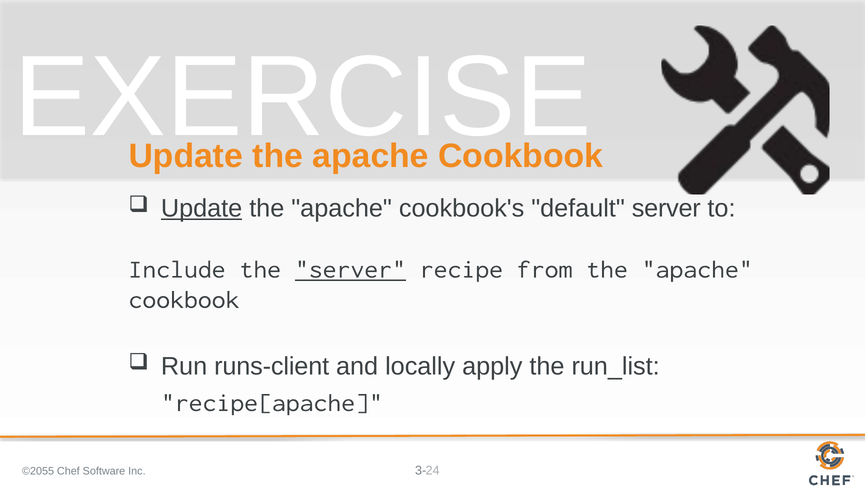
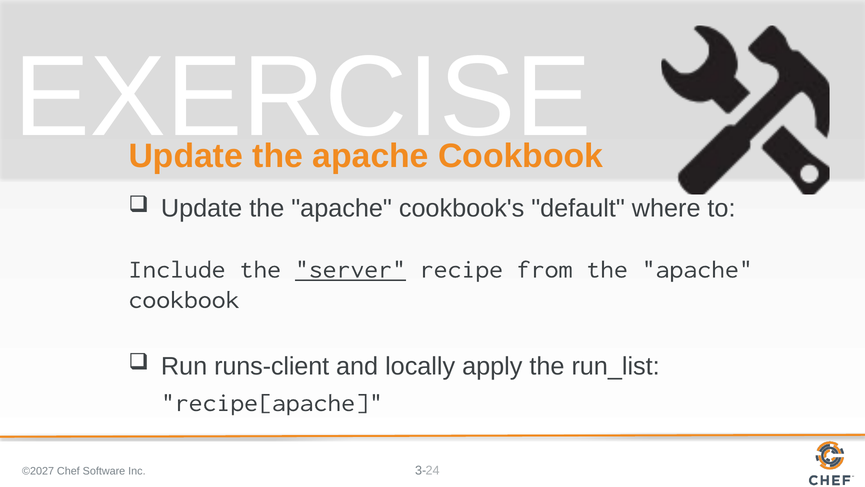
Update at (202, 208) underline: present -> none
default server: server -> where
©2055: ©2055 -> ©2027
